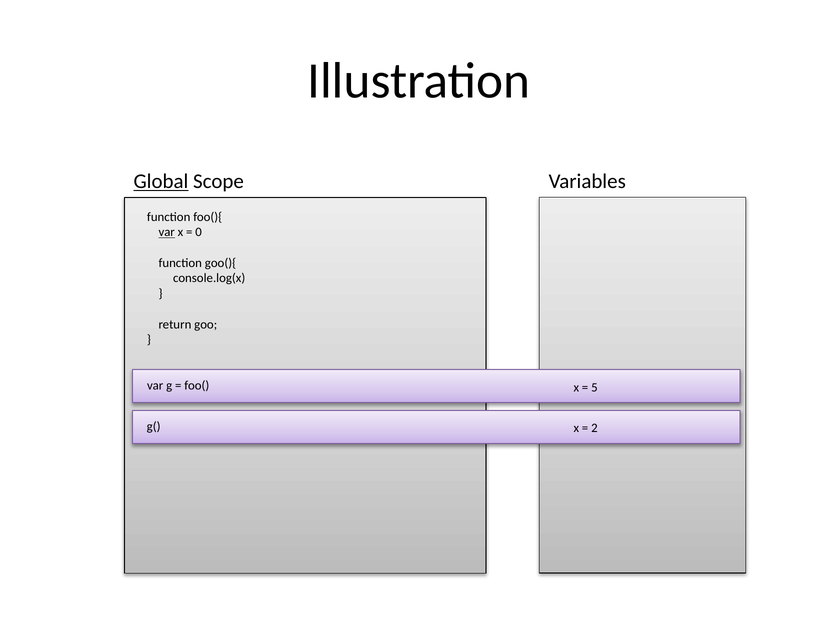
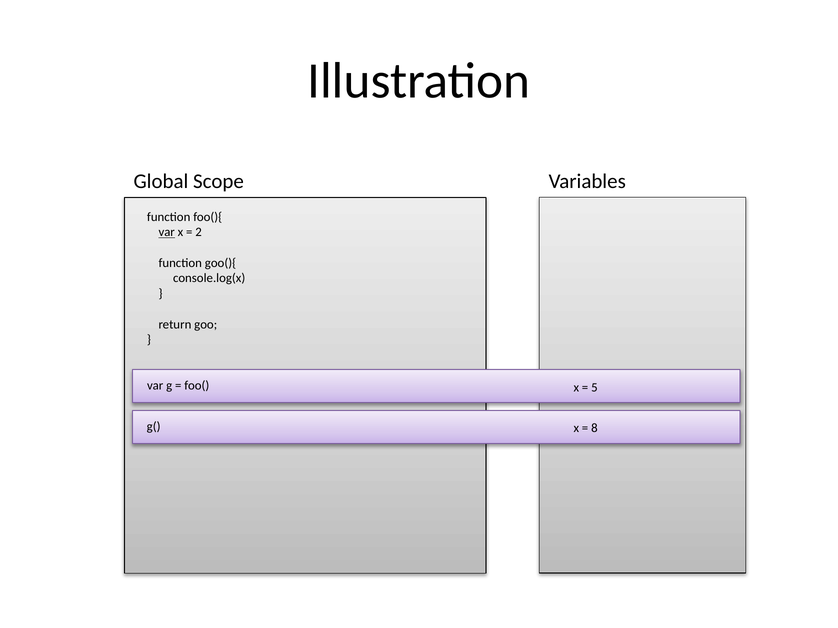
Global underline: present -> none
0: 0 -> 2
2: 2 -> 8
